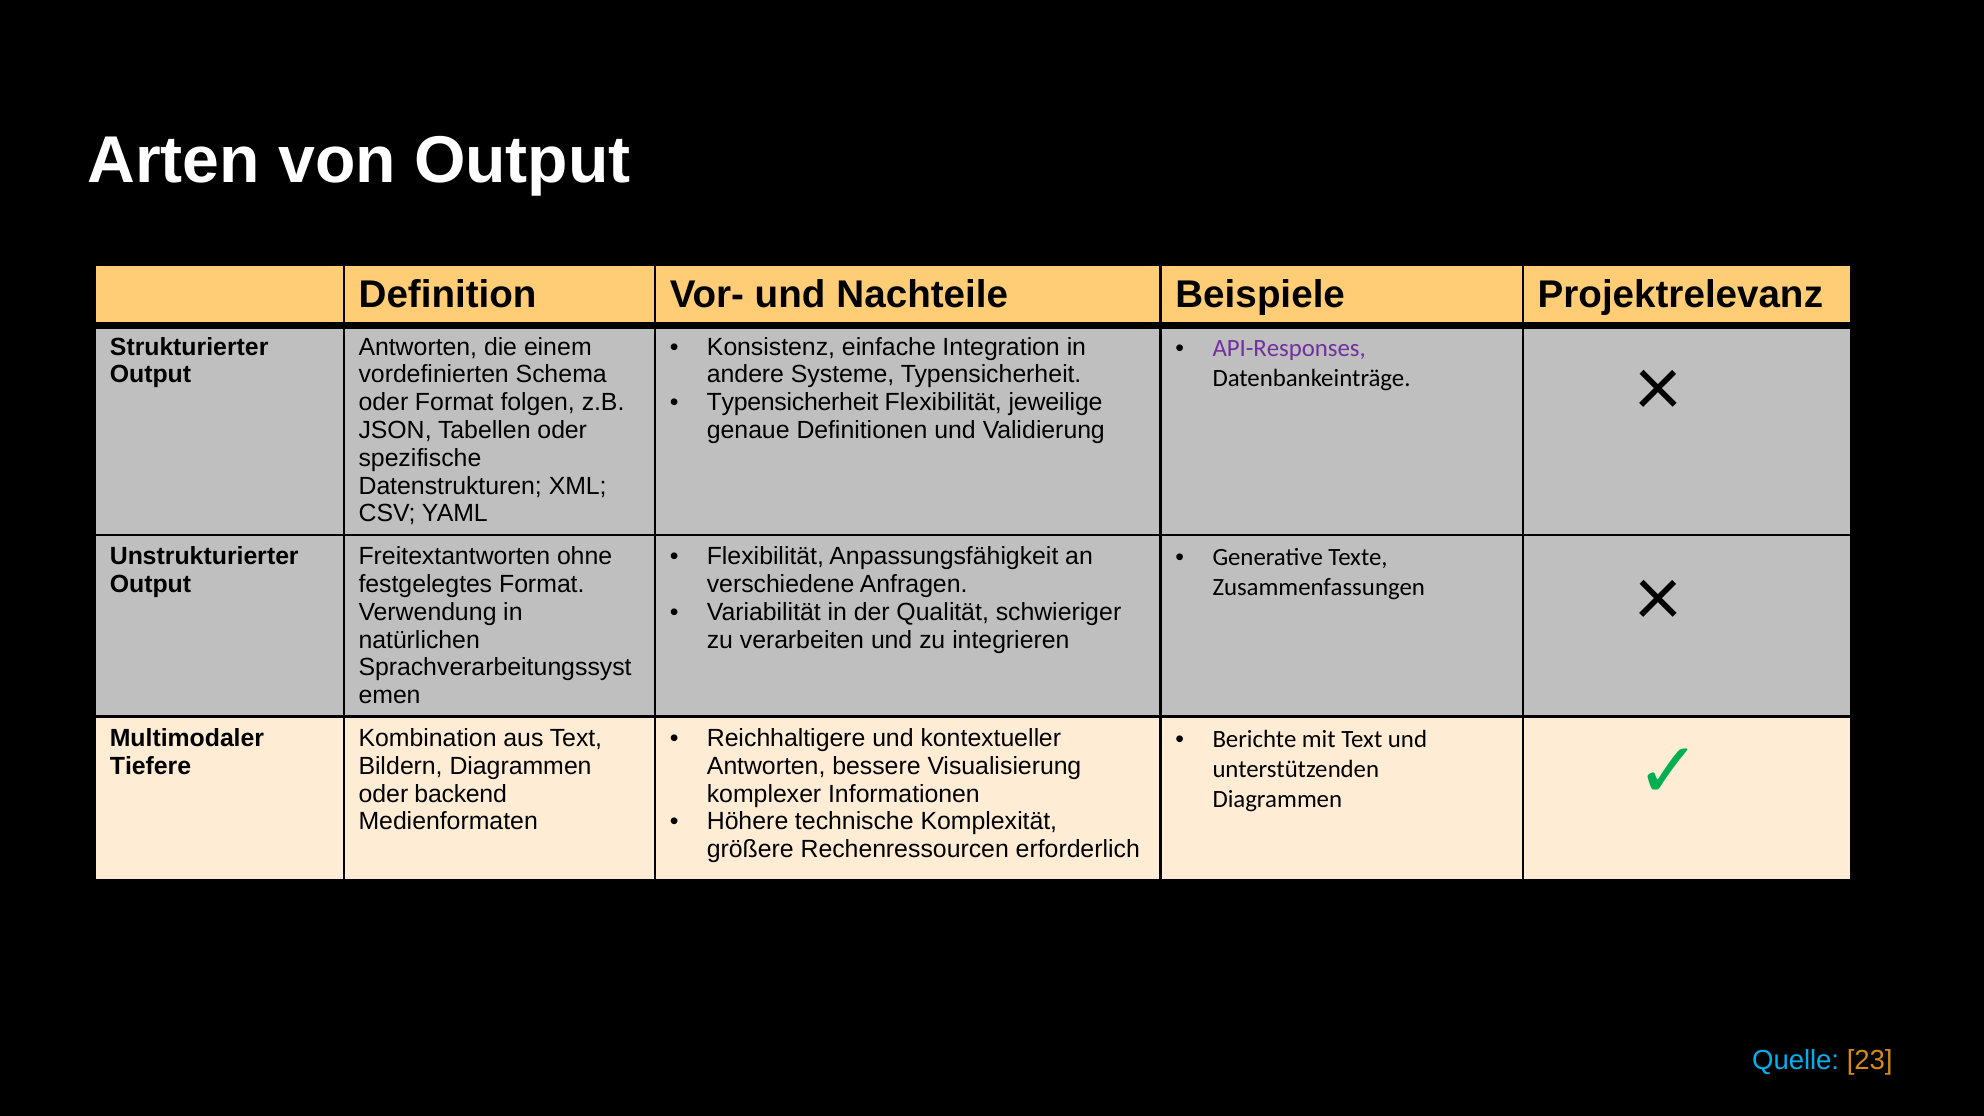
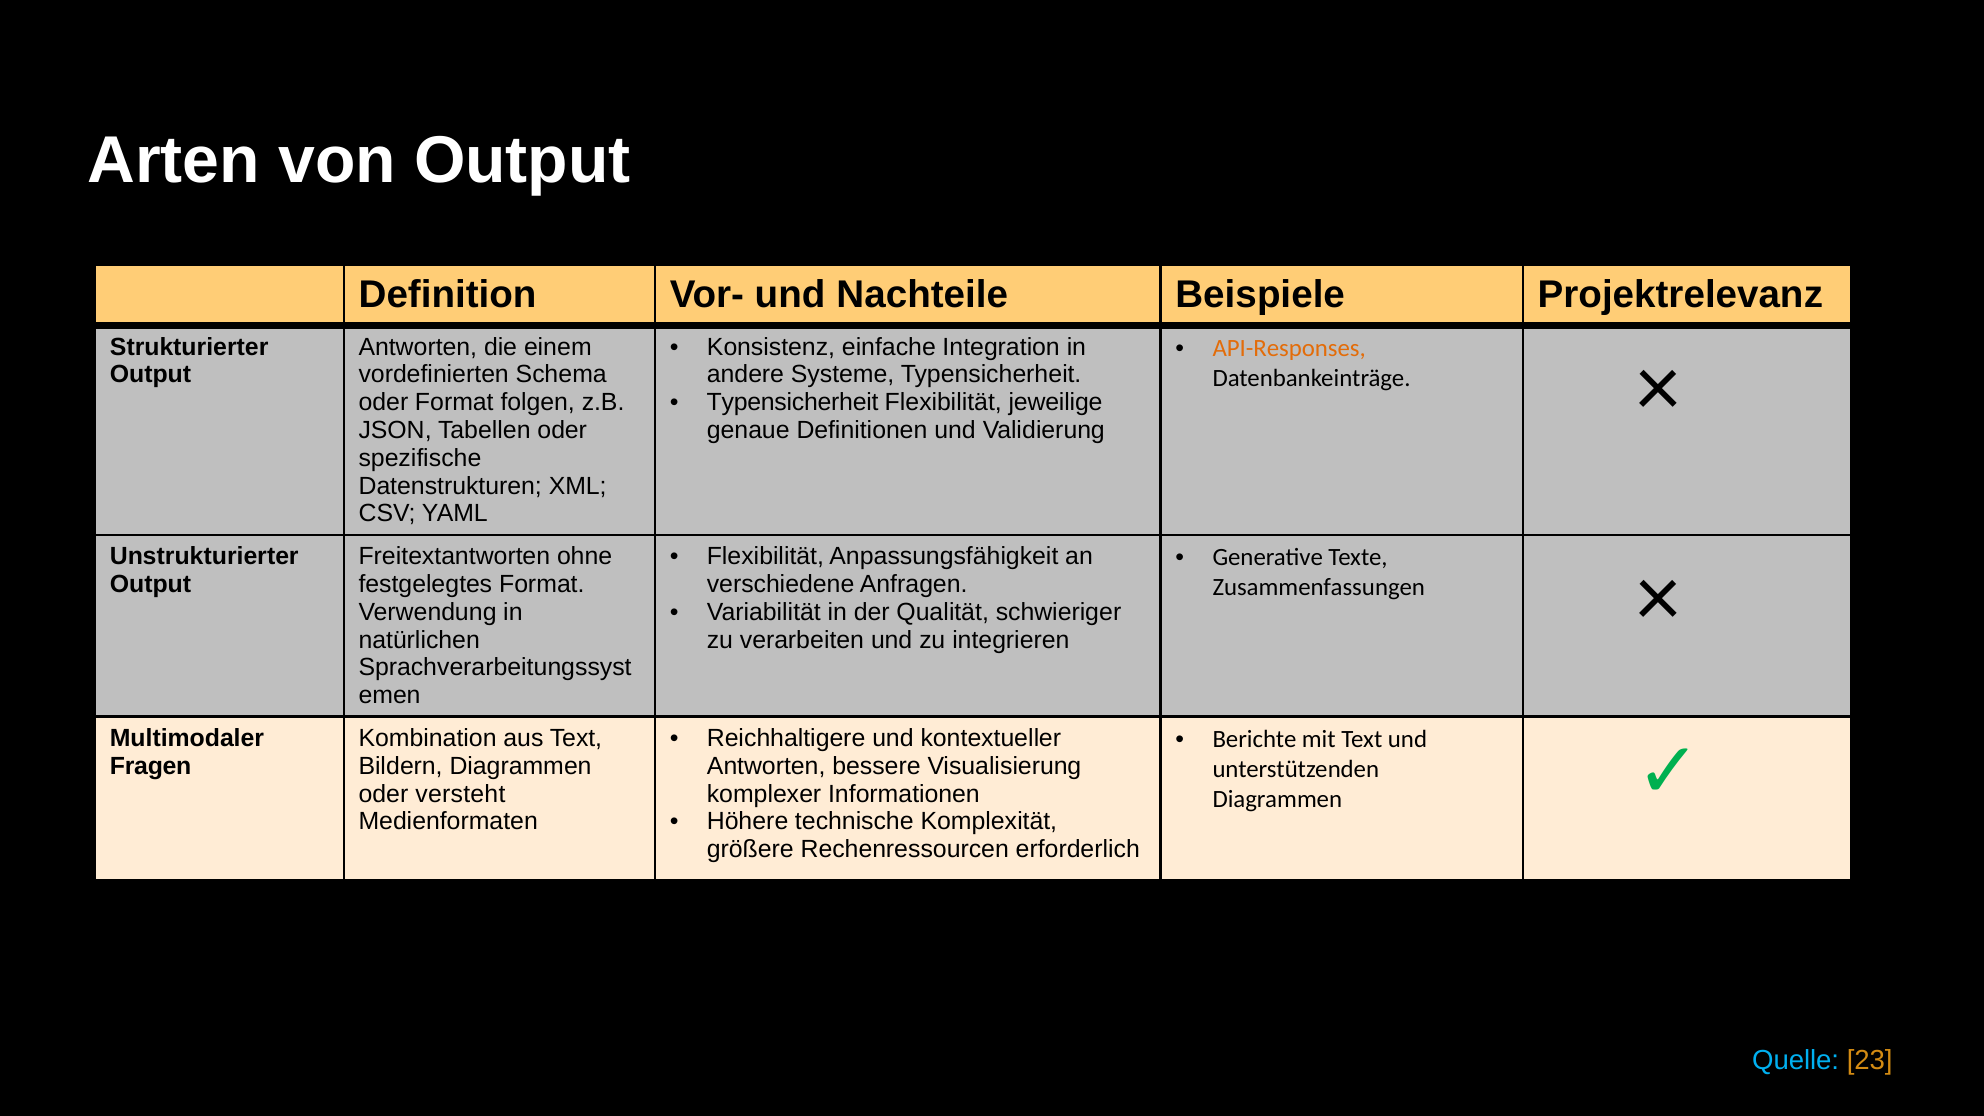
API-Responses colour: purple -> orange
Tiefere: Tiefere -> Fragen
backend: backend -> versteht
